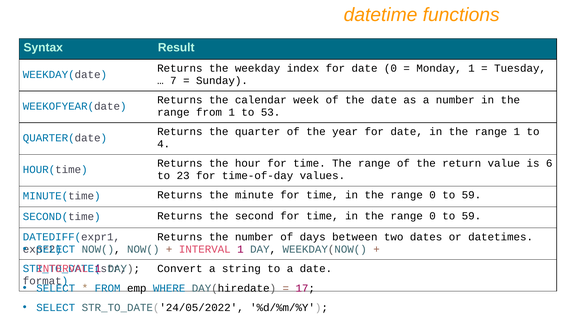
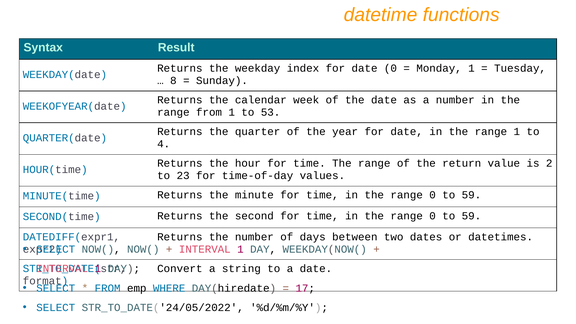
7: 7 -> 8
6: 6 -> 2
